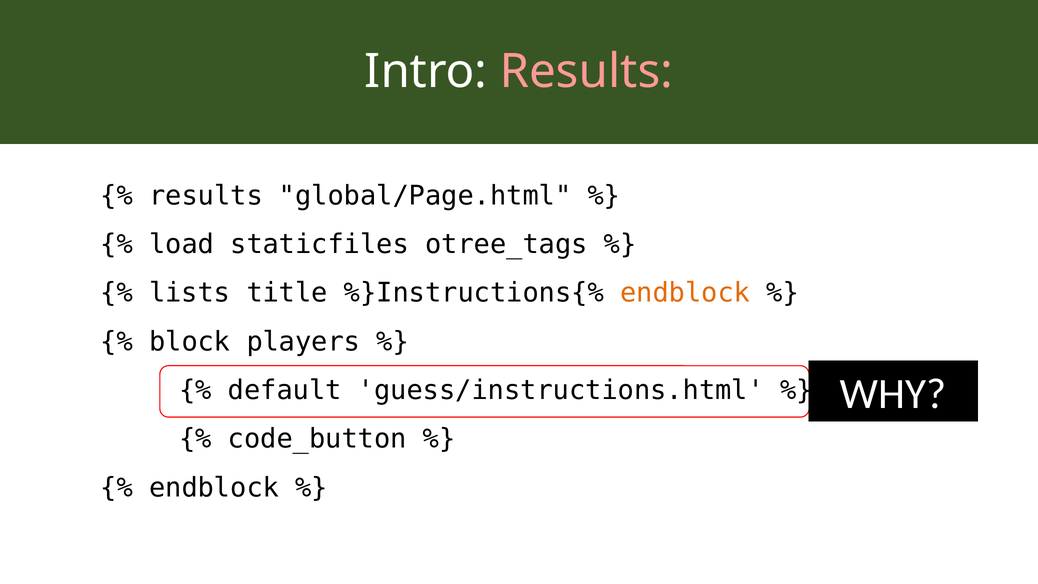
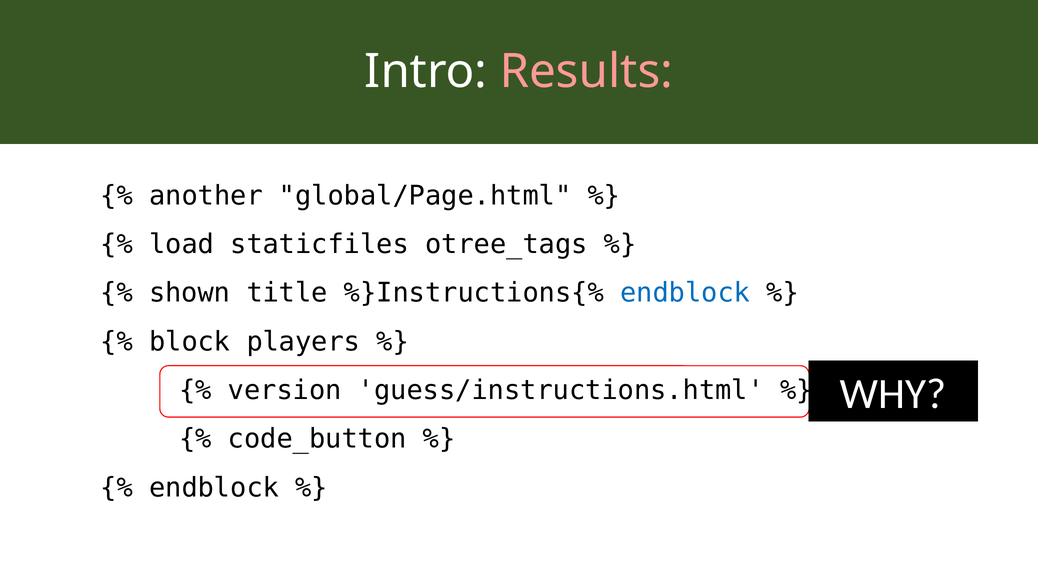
results at (206, 196): results -> another
lists: lists -> shown
endblock at (685, 293) colour: orange -> blue
default: default -> version
